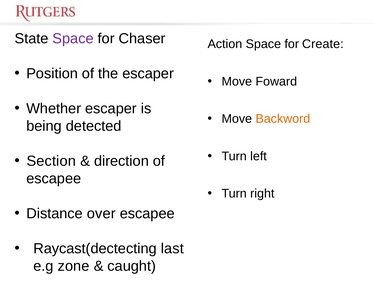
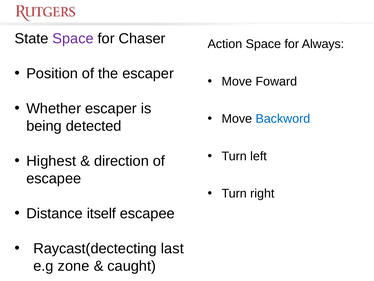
Create: Create -> Always
Backword colour: orange -> blue
Section: Section -> Highest
over: over -> itself
